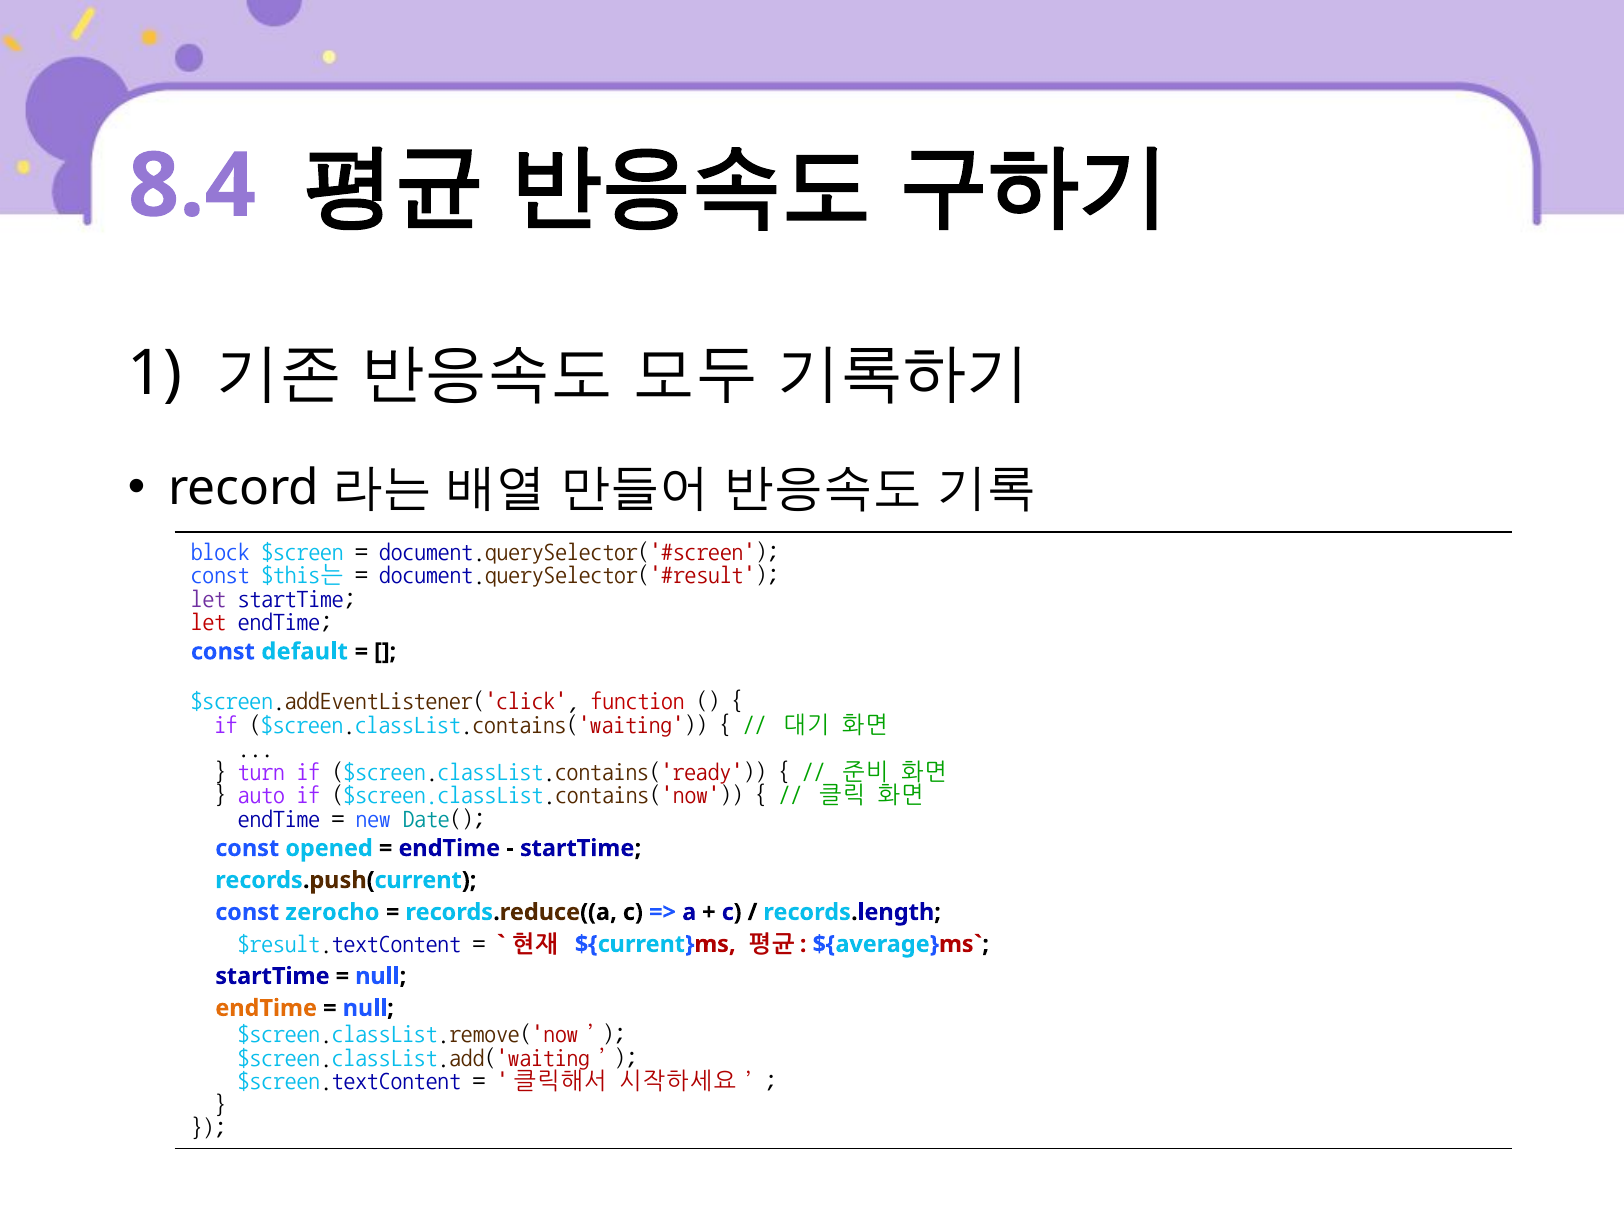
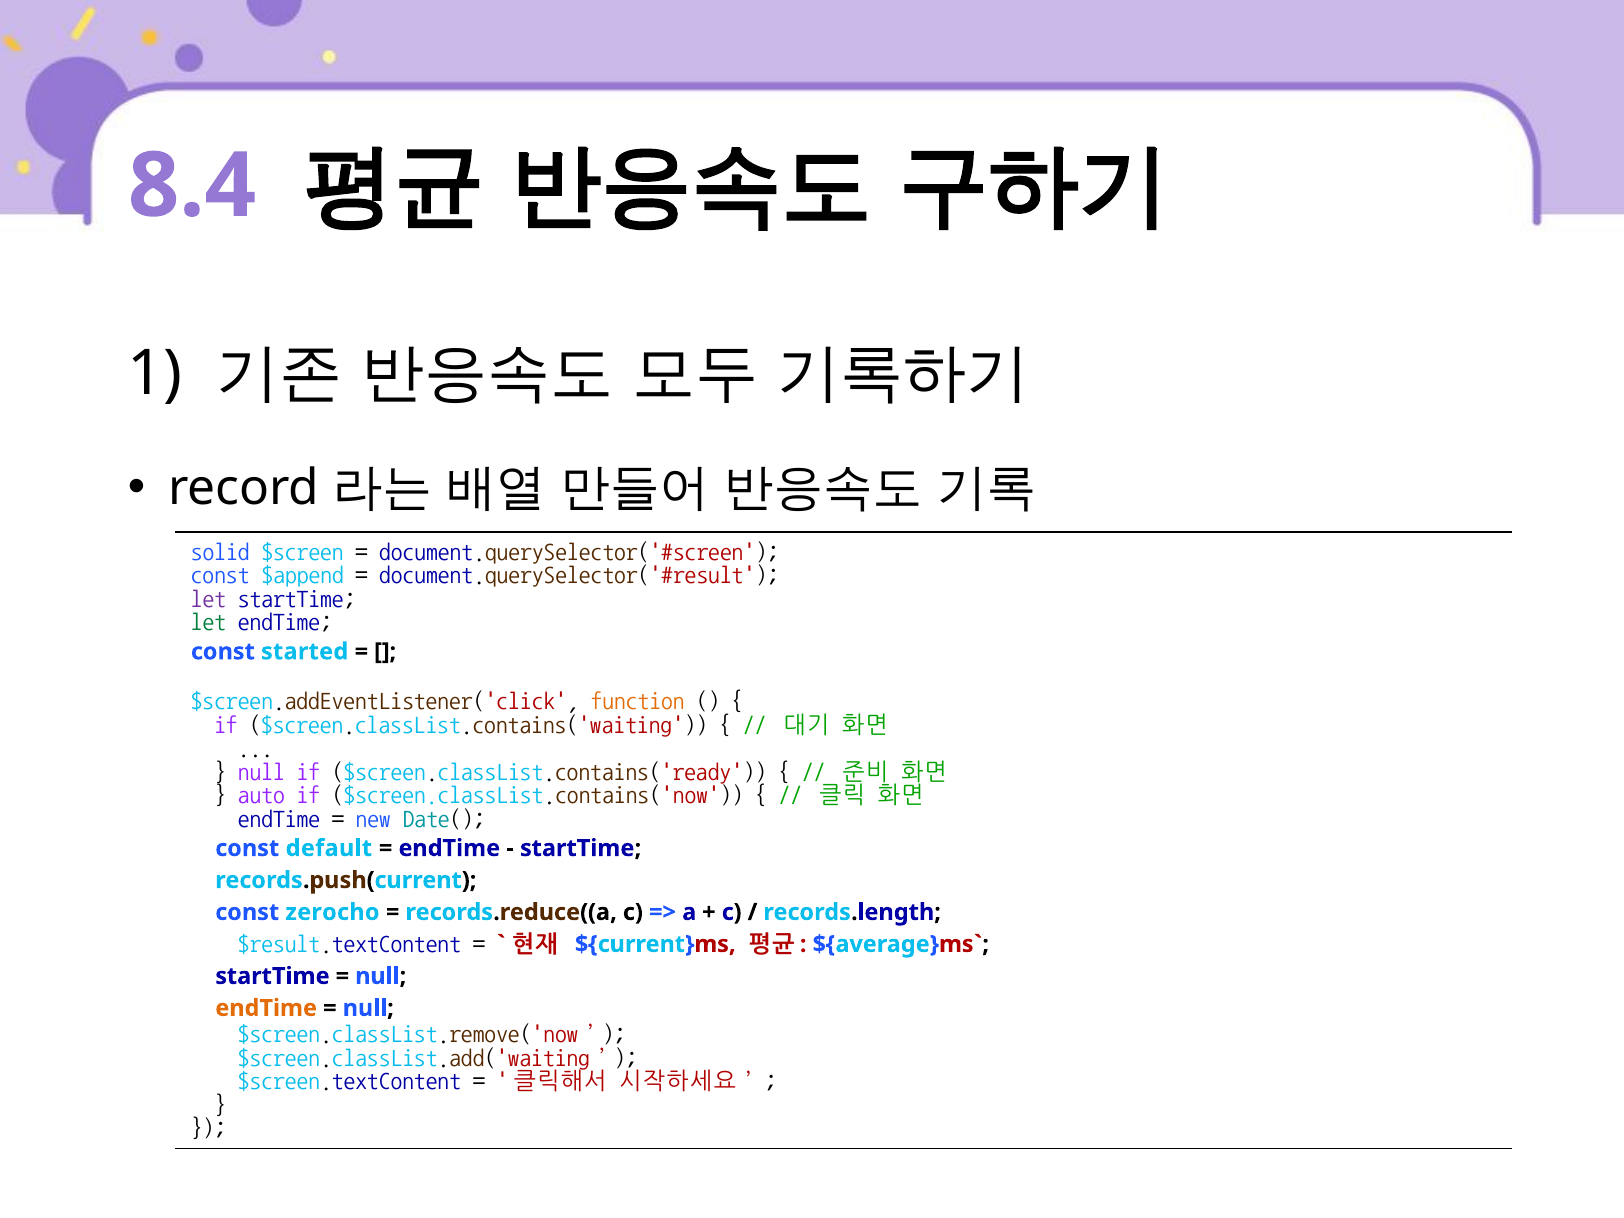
block: block -> solid
$this는: $this는 -> $append
let at (209, 622) colour: red -> green
default: default -> started
function colour: red -> orange
turn at (261, 771): turn -> null
opened: opened -> default
